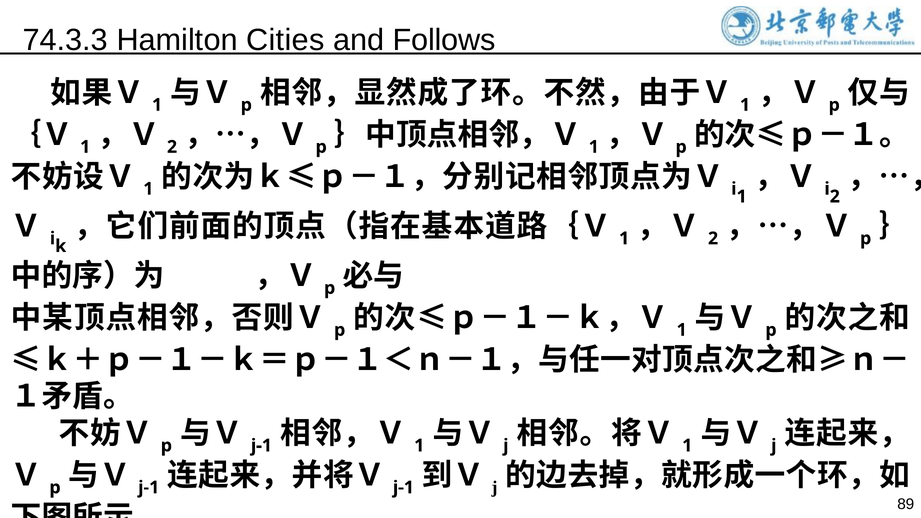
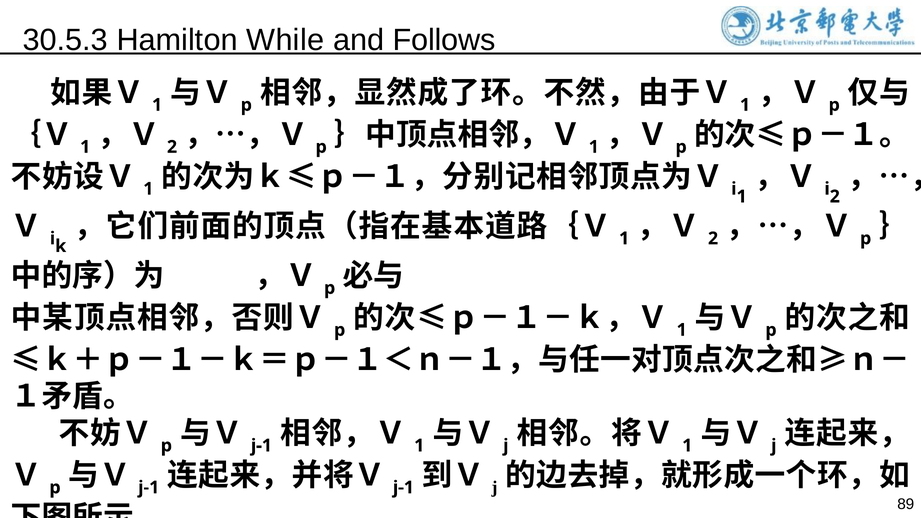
74.3.3: 74.3.3 -> 30.5.3
Cities: Cities -> While
